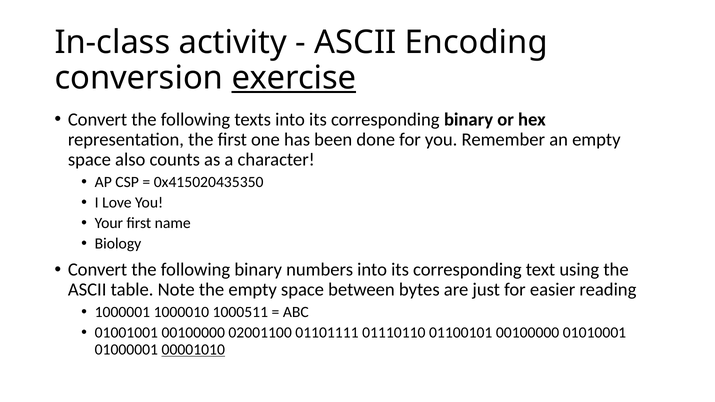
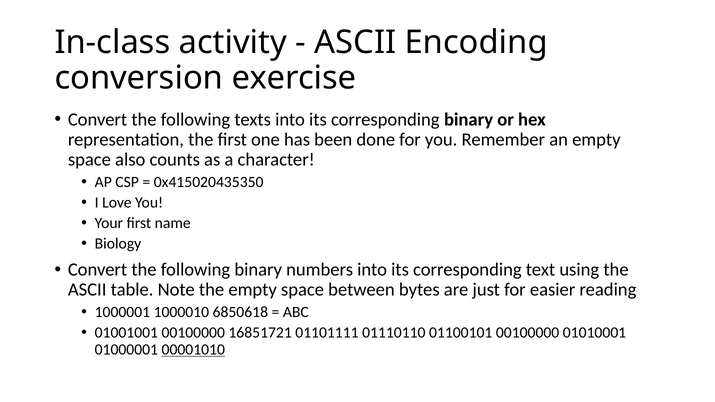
exercise underline: present -> none
1000511: 1000511 -> 6850618
02001100: 02001100 -> 16851721
